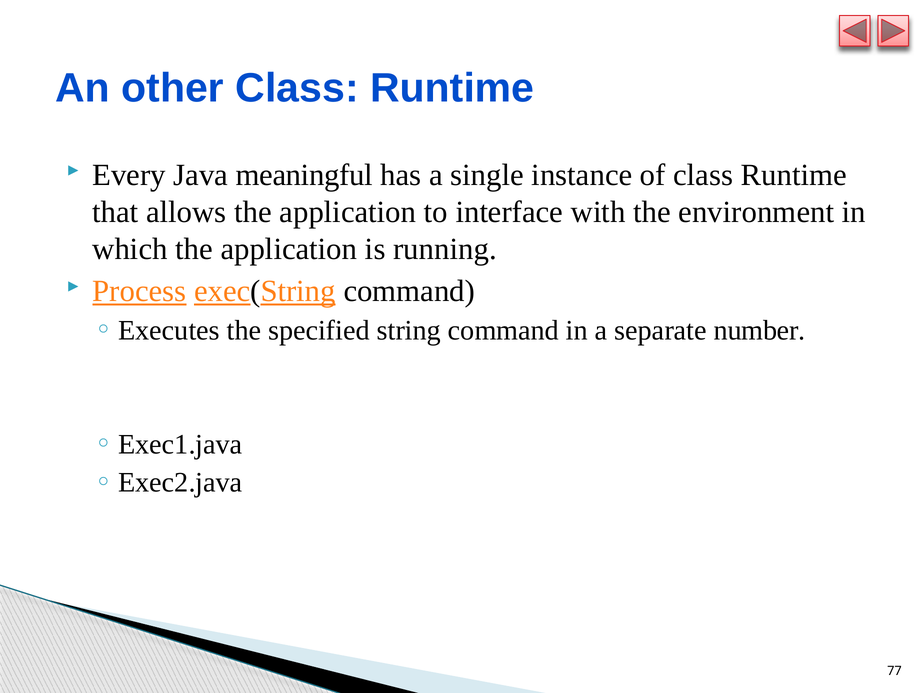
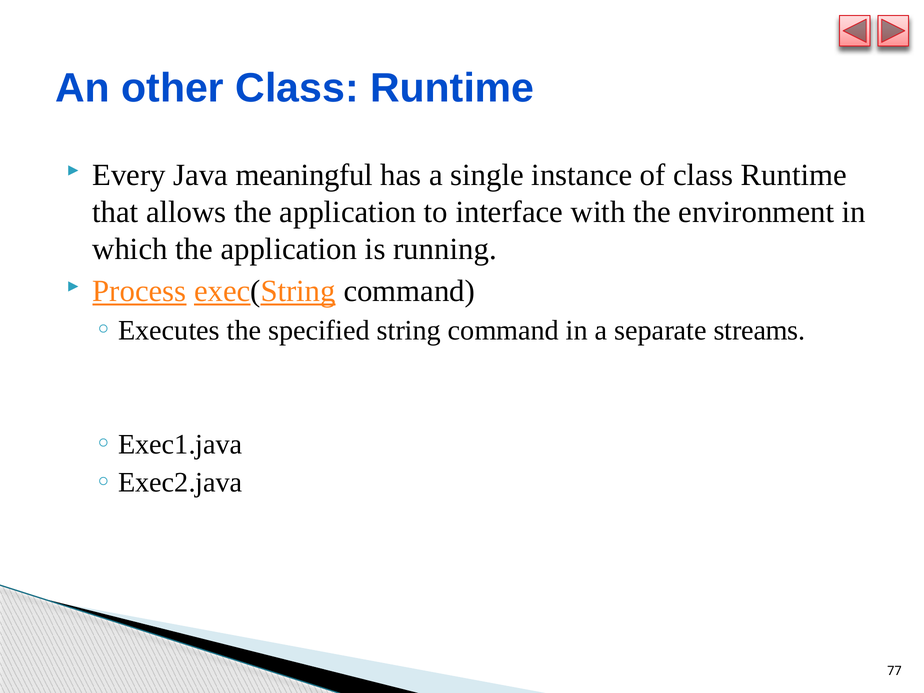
number: number -> streams
